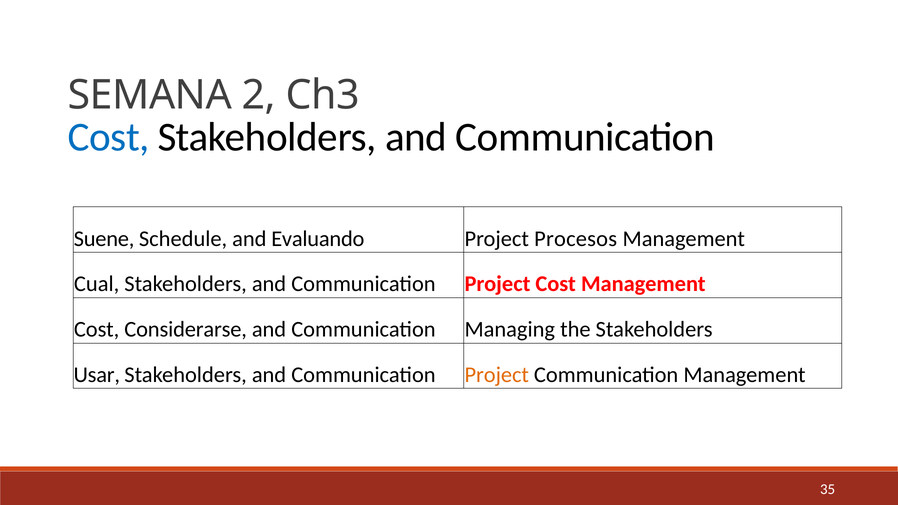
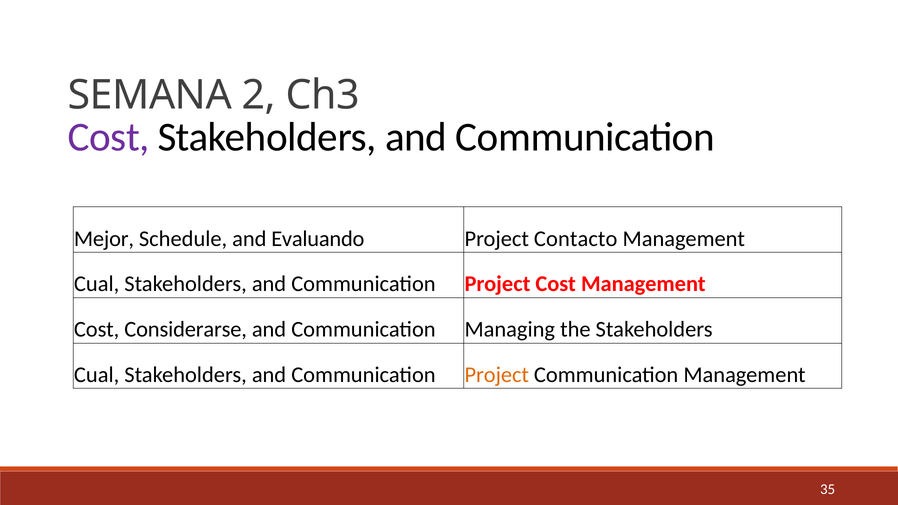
Cost at (109, 137) colour: blue -> purple
Suene: Suene -> Mejor
Procesos: Procesos -> Contacto
Usar at (97, 375): Usar -> Cual
